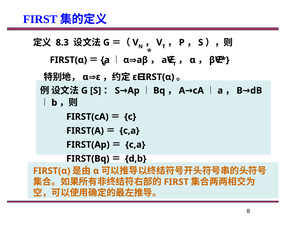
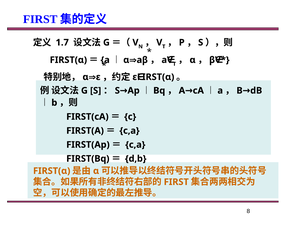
8.3: 8.3 -> 1.7
